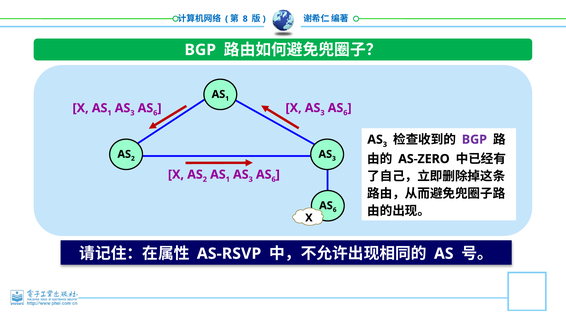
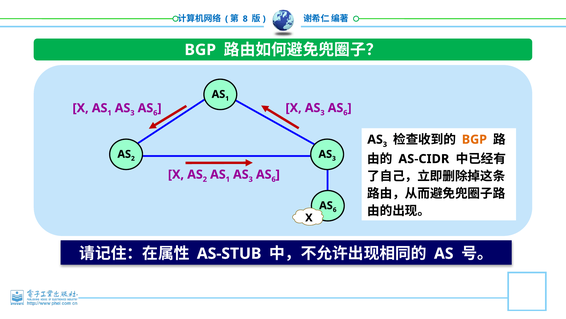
BGP at (474, 139) colour: purple -> orange
AS-ZERO: AS-ZERO -> AS-CIDR
AS-RSVP: AS-RSVP -> AS-STUB
